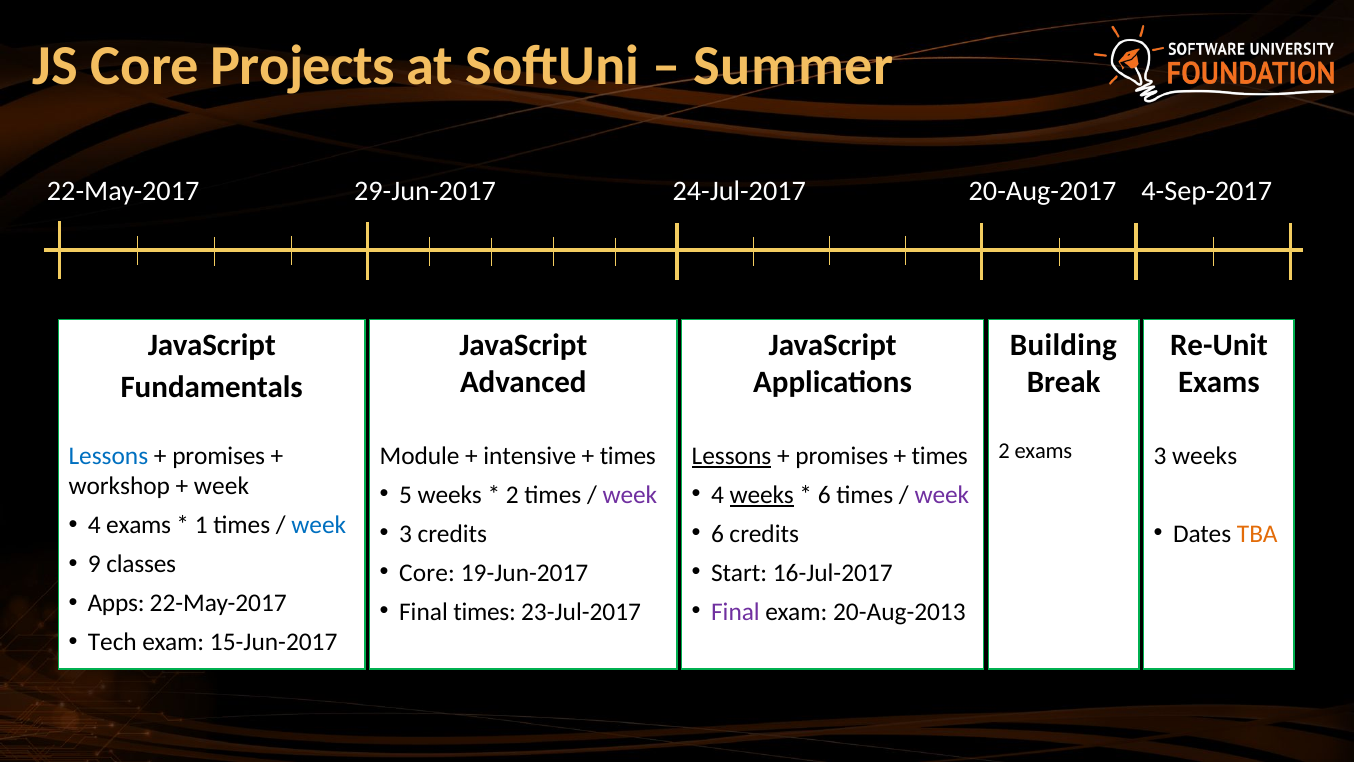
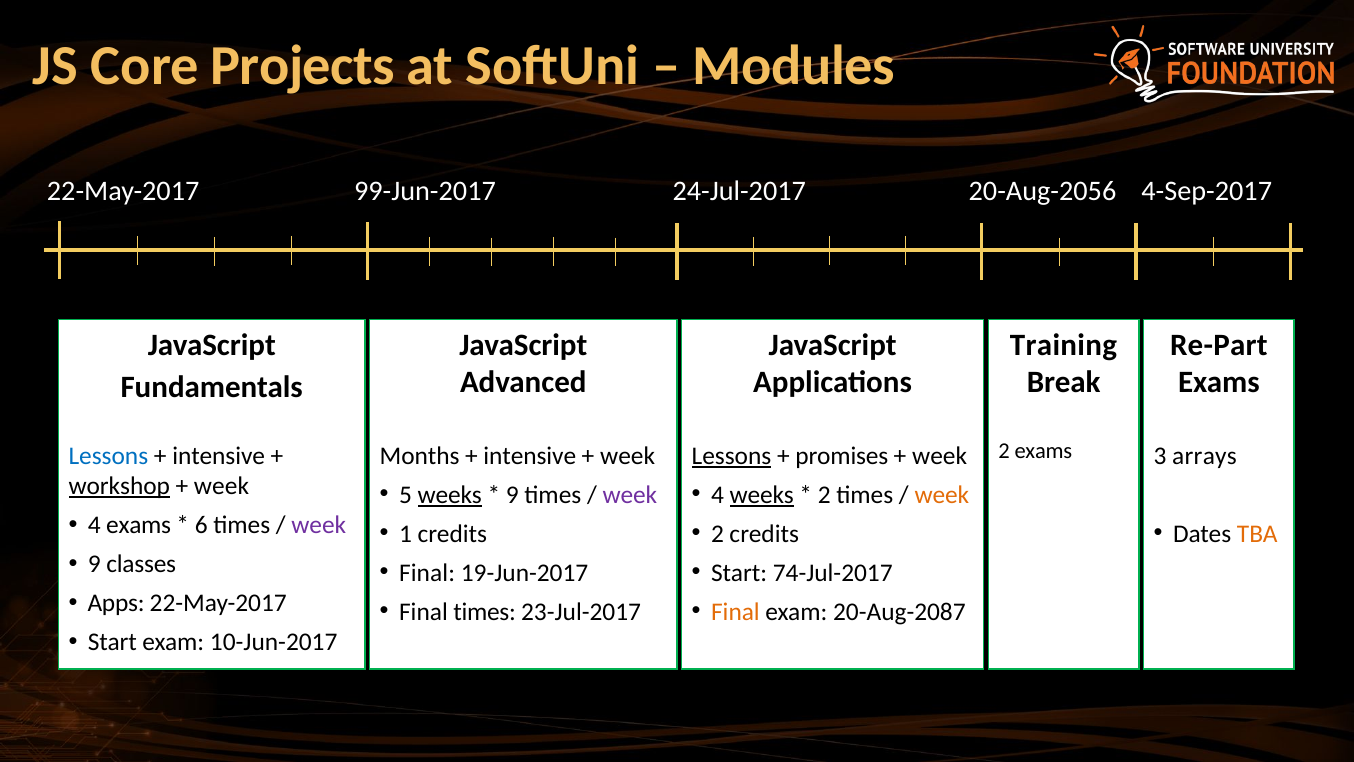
Summer: Summer -> Modules
29-Jun-2017: 29-Jun-2017 -> 99-Jun-2017
20-Aug-2017: 20-Aug-2017 -> 20-Aug-2056
Building: Building -> Training
Re-Unit: Re-Unit -> Re-Part
promises at (219, 456): promises -> intensive
Module: Module -> Months
times at (628, 456): times -> week
times at (940, 456): times -> week
3 weeks: weeks -> arrays
workshop underline: none -> present
weeks at (450, 495) underline: none -> present
2 at (512, 495): 2 -> 9
6 at (824, 495): 6 -> 2
week at (942, 495) colour: purple -> orange
1: 1 -> 6
week at (319, 525) colour: blue -> purple
3 at (406, 534): 3 -> 1
6 at (717, 534): 6 -> 2
Core at (427, 573): Core -> Final
16-Jul-2017: 16-Jul-2017 -> 74-Jul-2017
Final at (735, 612) colour: purple -> orange
20-Aug-2013: 20-Aug-2013 -> 20-Aug-2087
Tech at (112, 642): Tech -> Start
15-Jun-2017: 15-Jun-2017 -> 10-Jun-2017
